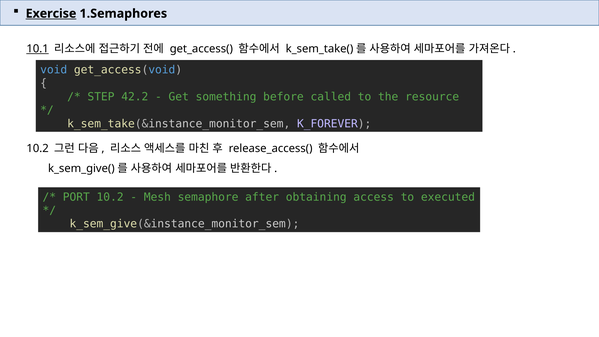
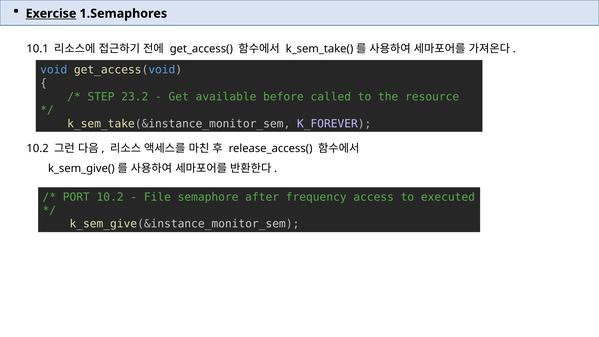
10.1 underline: present -> none
42.2: 42.2 -> 23.2
something: something -> available
Mesh: Mesh -> File
obtaining: obtaining -> frequency
